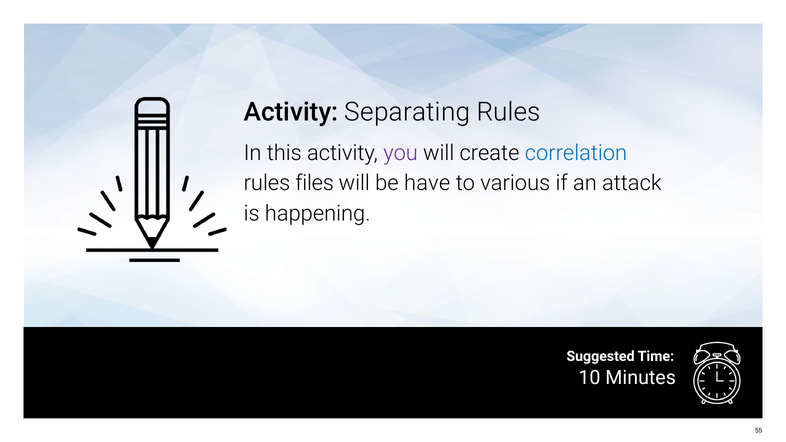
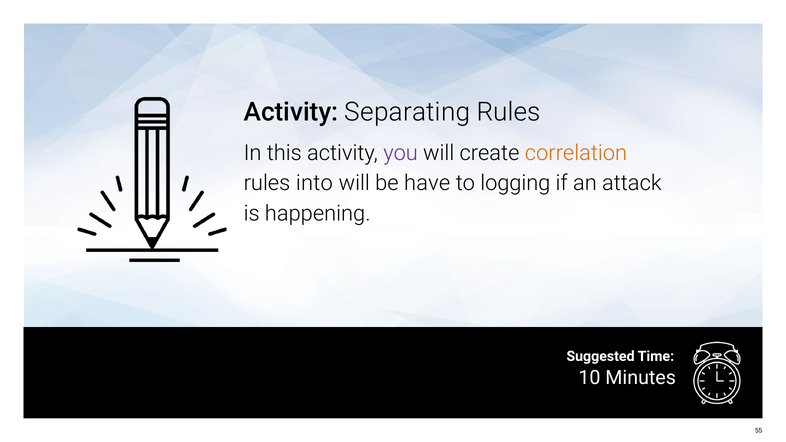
correlation colour: blue -> orange
files: files -> into
various: various -> logging
